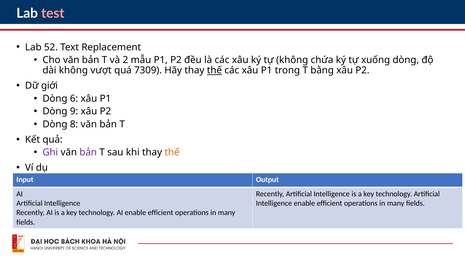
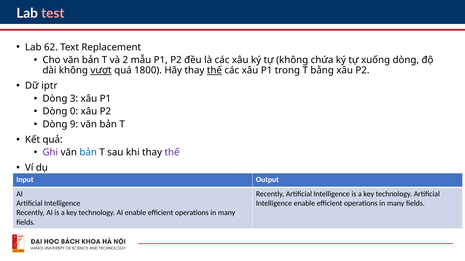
52: 52 -> 62
vượt underline: none -> present
7309: 7309 -> 1800
giới: giới -> iptr
6: 6 -> 3
9: 9 -> 0
8: 8 -> 9
bản at (88, 153) colour: purple -> blue
thế at (172, 153) colour: orange -> purple
